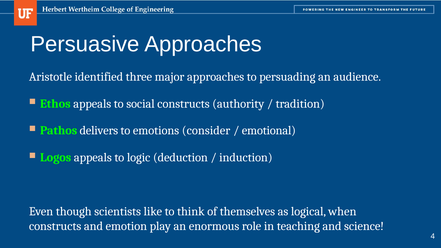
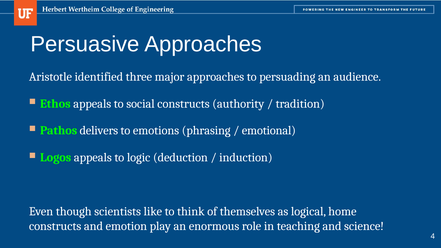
consider: consider -> phrasing
when: when -> home
